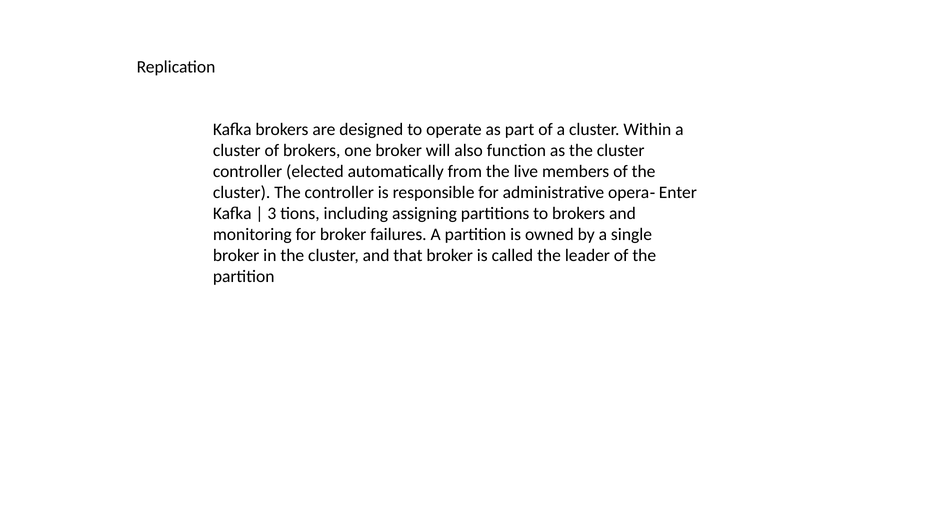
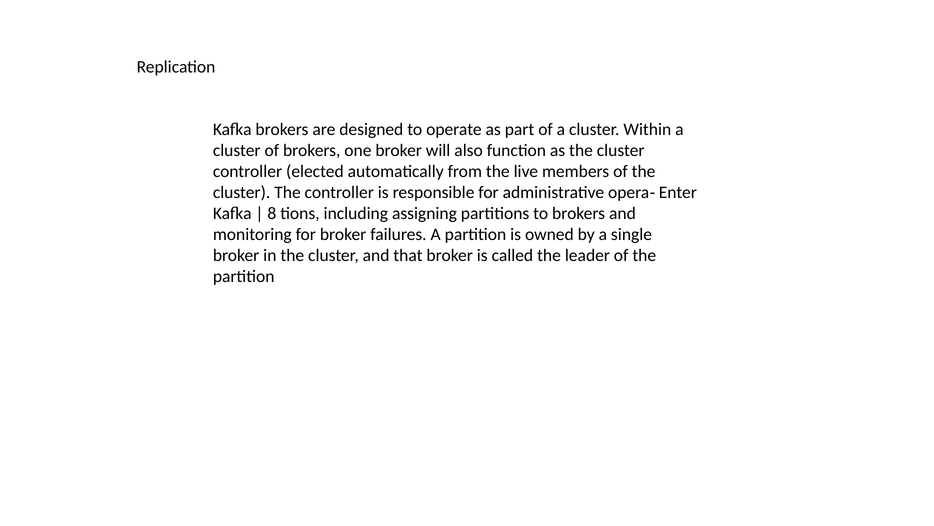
3: 3 -> 8
